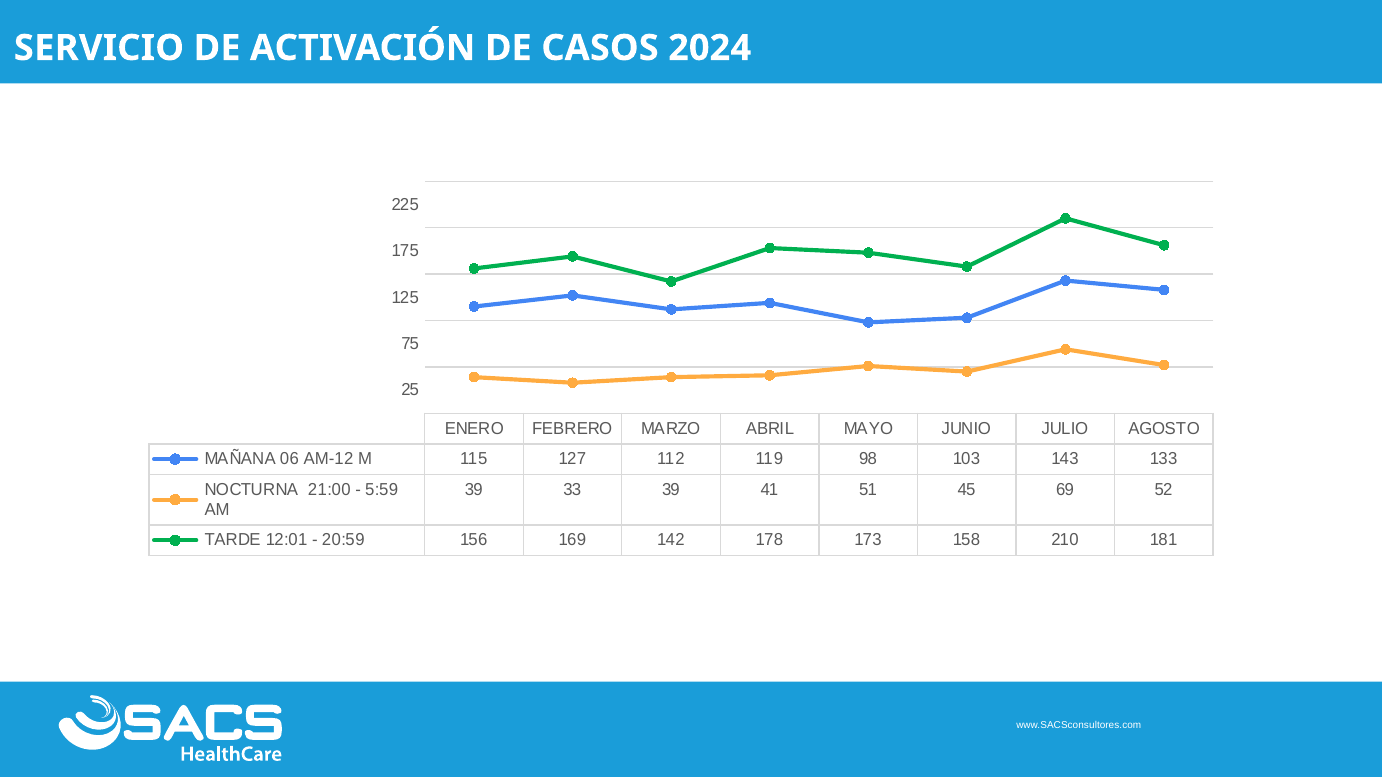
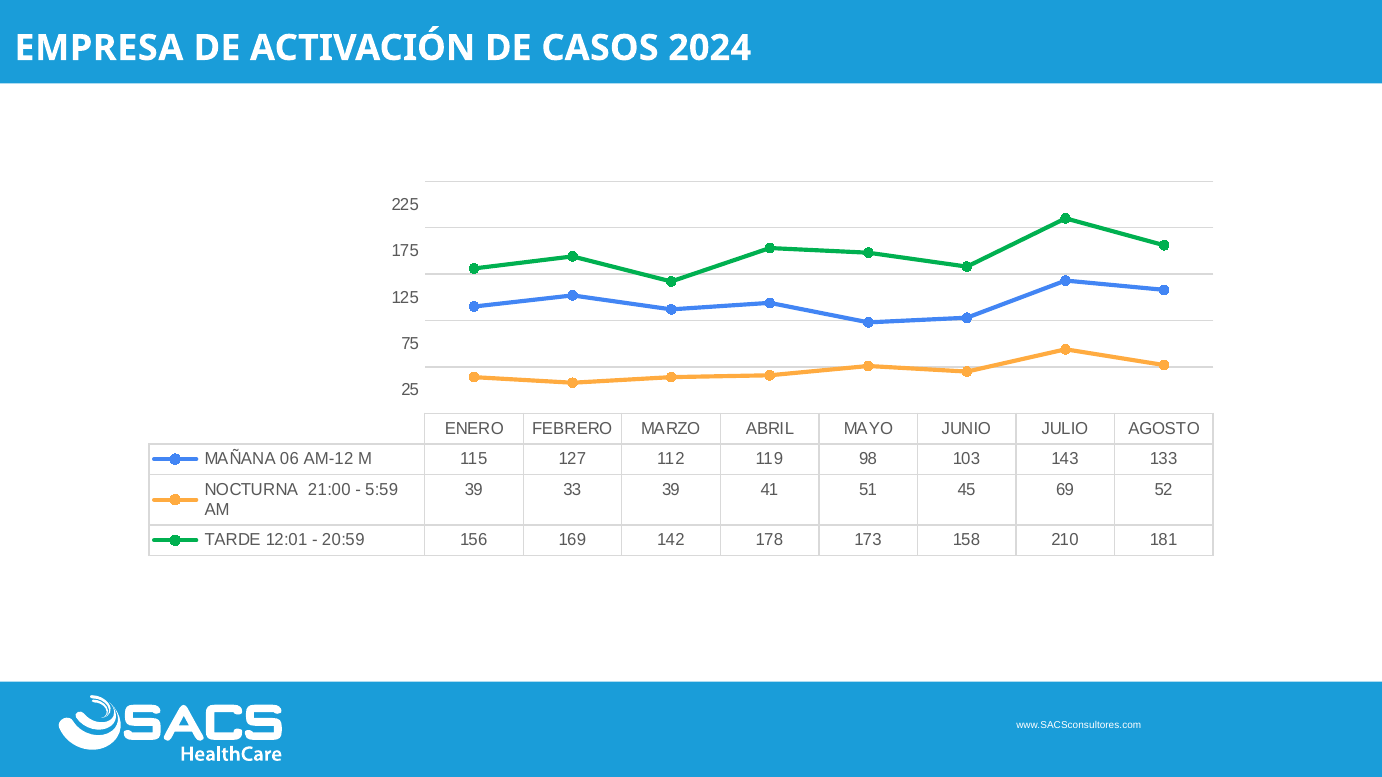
SERVICIO: SERVICIO -> EMPRESA
